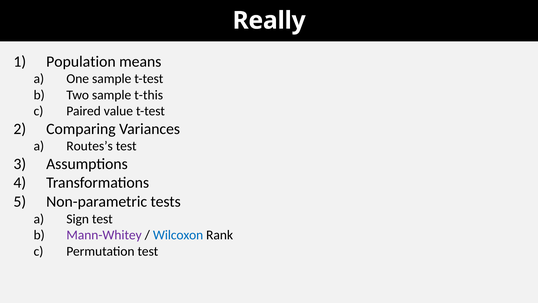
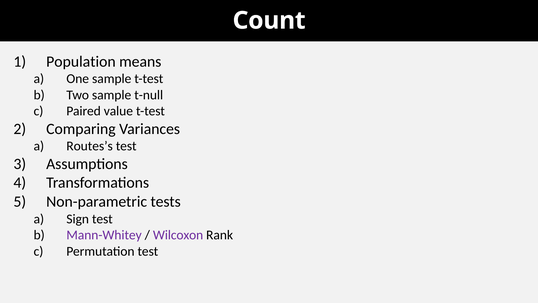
Really: Really -> Count
t-this: t-this -> t-null
Wilcoxon colour: blue -> purple
